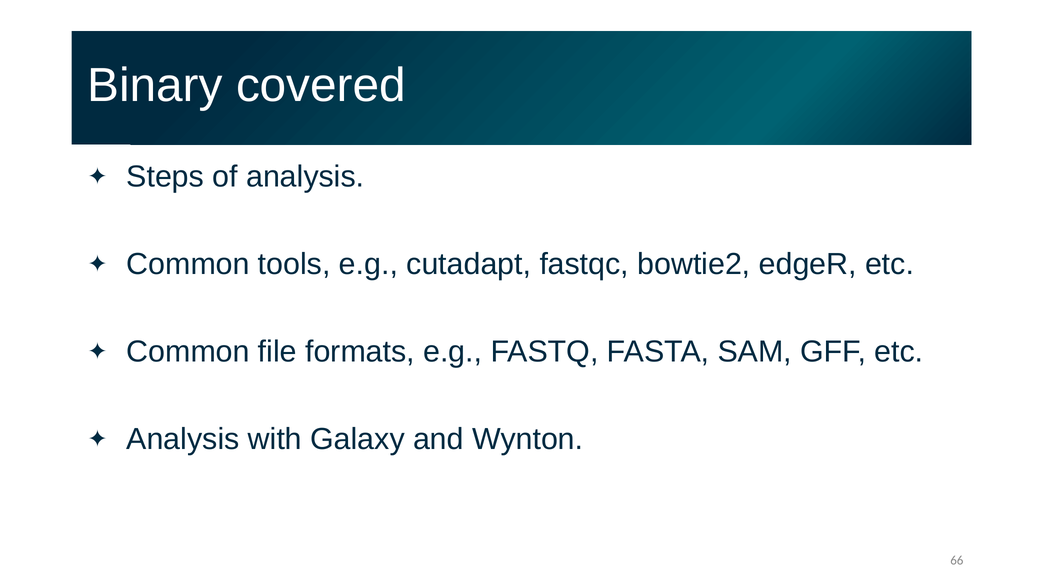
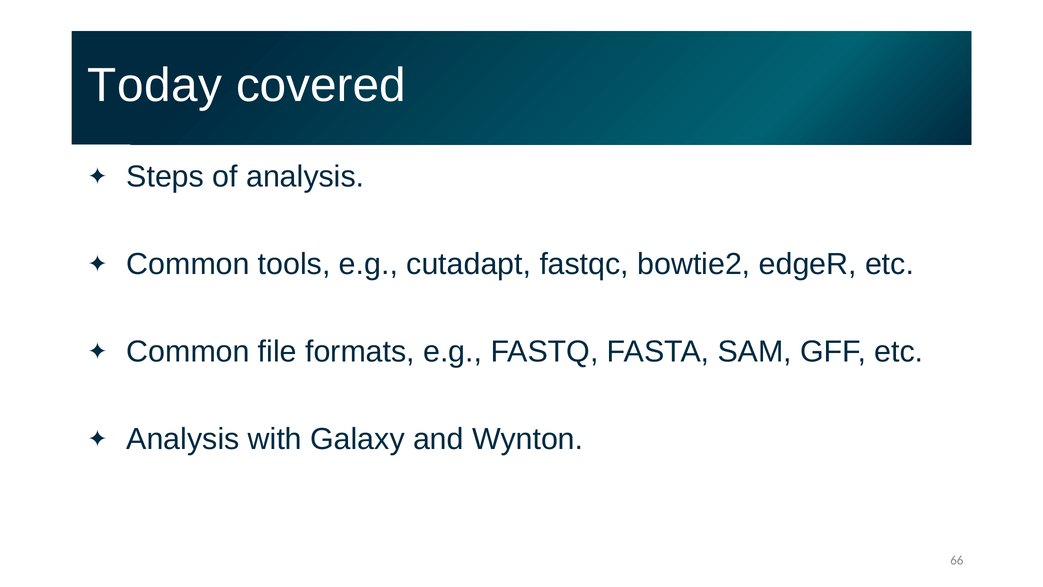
Binary: Binary -> Today
